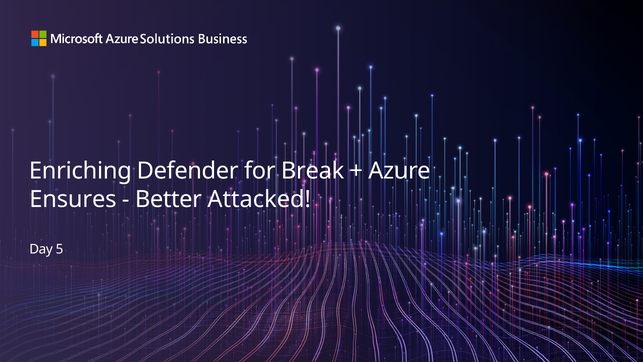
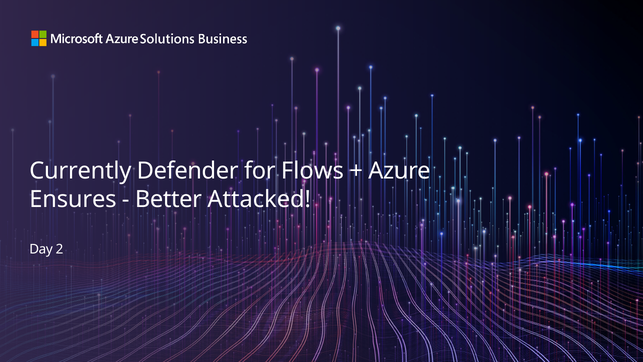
Enriching: Enriching -> Currently
Break: Break -> Flows
5: 5 -> 2
